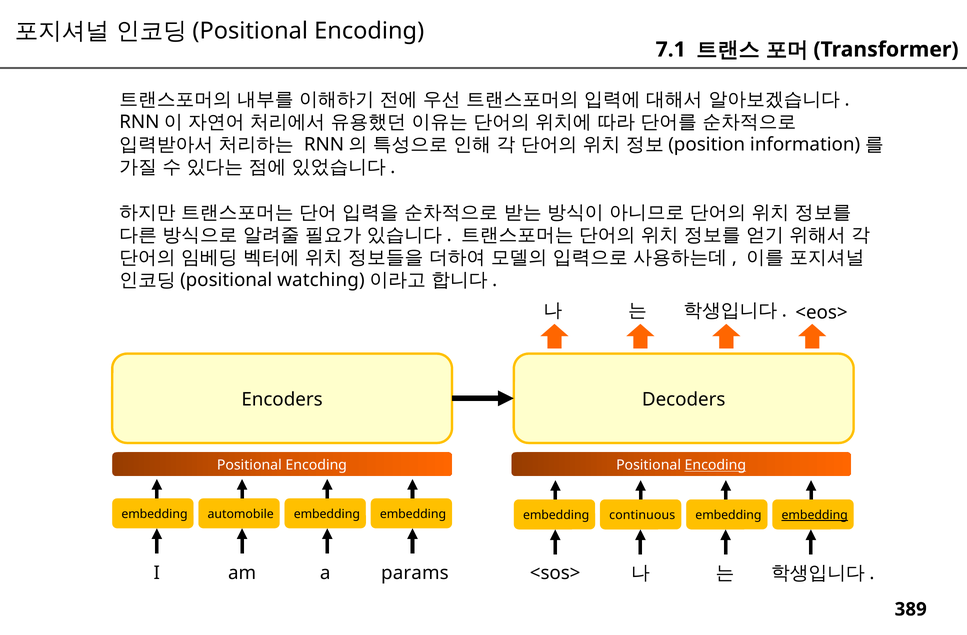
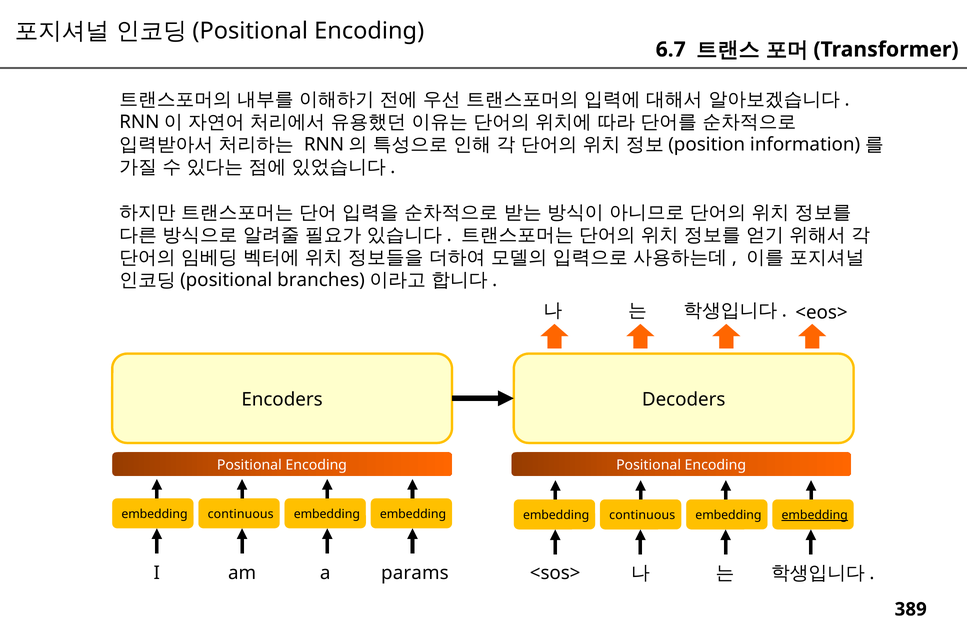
7.1: 7.1 -> 6.7
watching: watching -> branches
Encoding at (715, 465) underline: present -> none
automobile at (241, 514): automobile -> continuous
